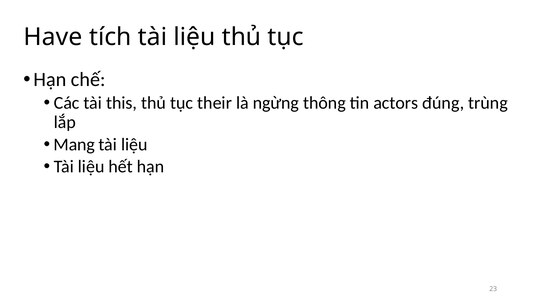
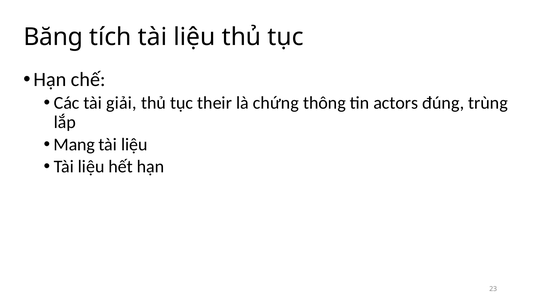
Have: Have -> Băng
this: this -> giải
ngừng: ngừng -> chứng
